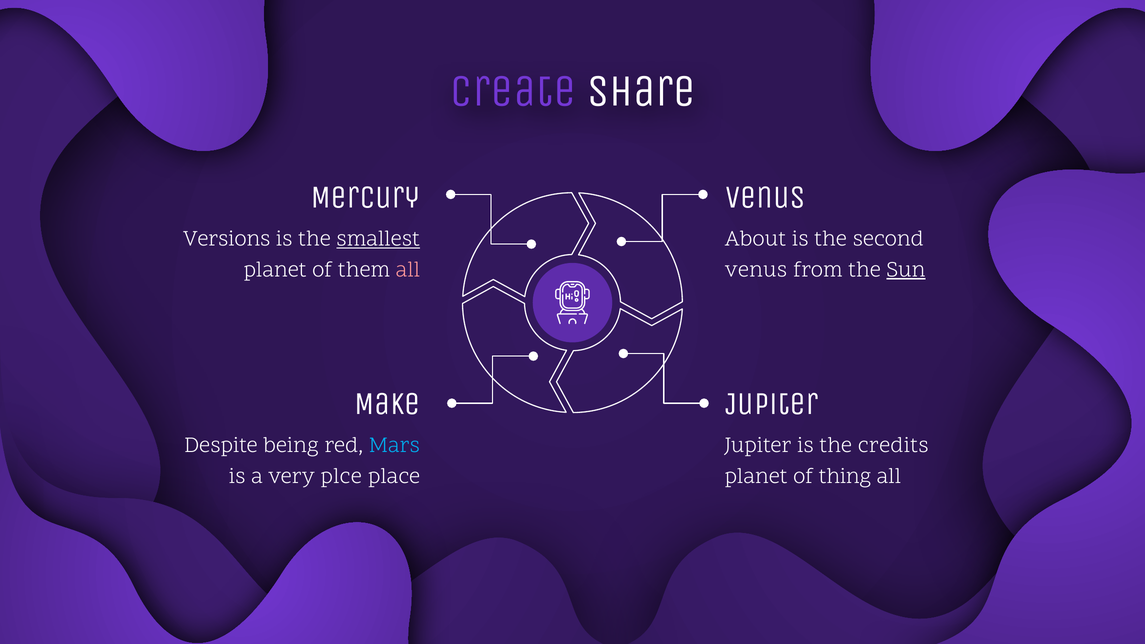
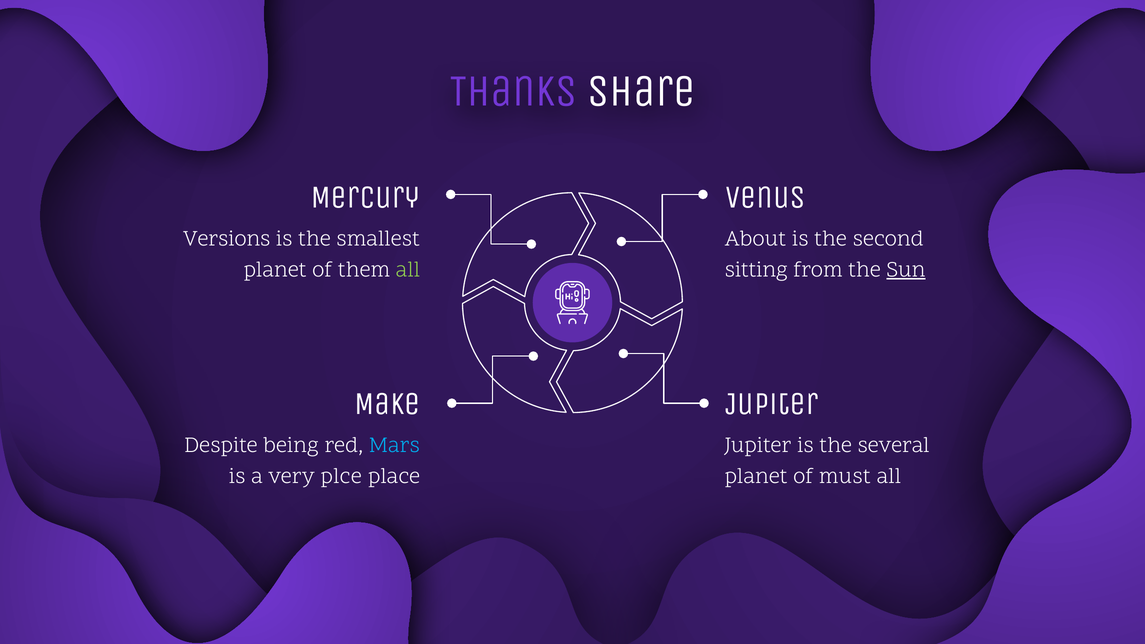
Create: Create -> Thanks
smallest underline: present -> none
all at (408, 269) colour: pink -> light green
venus at (756, 269): venus -> sitting
credits: credits -> several
thing: thing -> must
